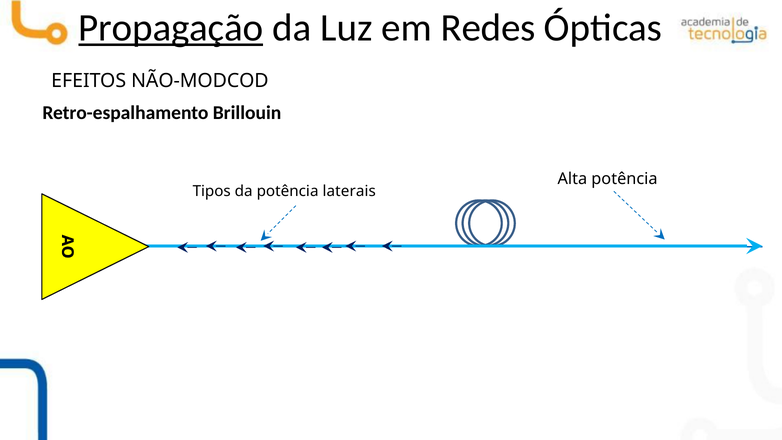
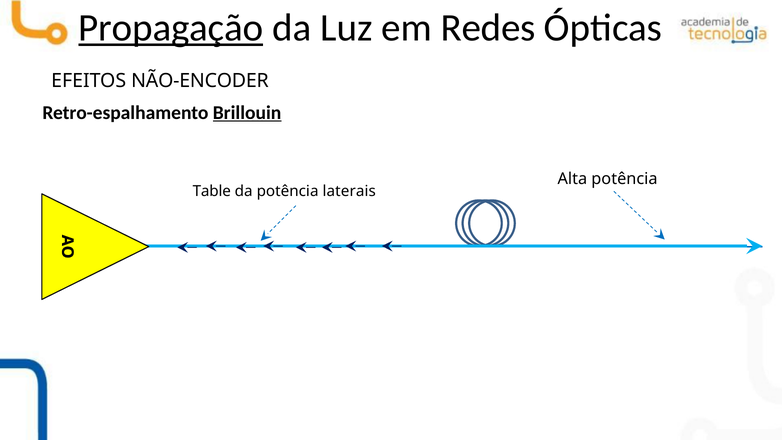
NÃO-MODCOD: NÃO-MODCOD -> NÃO-ENCODER
Brillouin underline: none -> present
Tipos: Tipos -> Table
